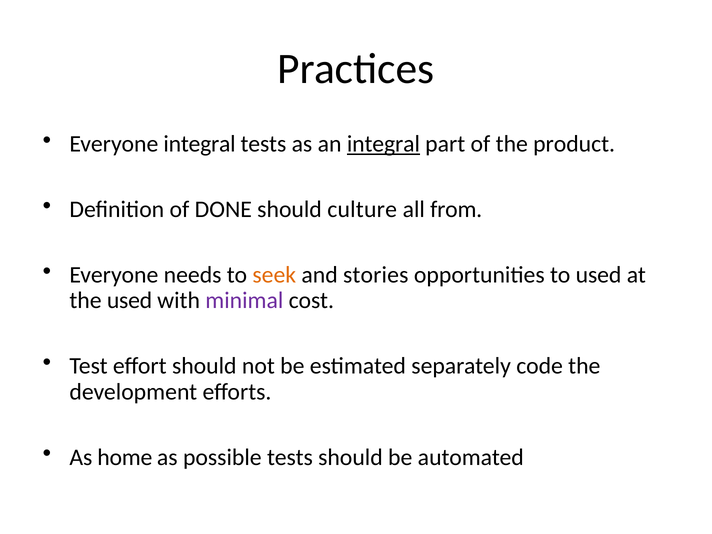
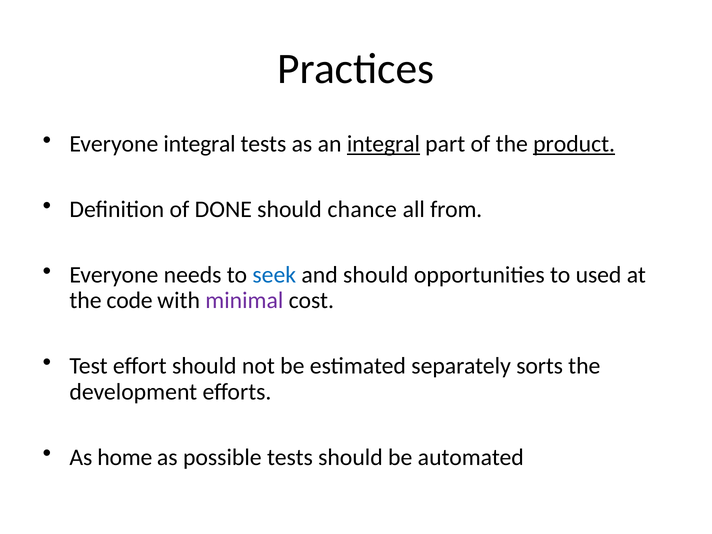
product underline: none -> present
culture: culture -> chance
seek colour: orange -> blue
and stories: stories -> should
the used: used -> code
code: code -> sorts
